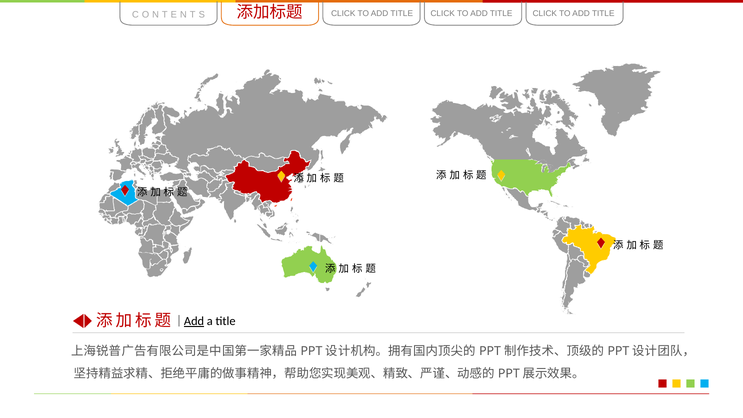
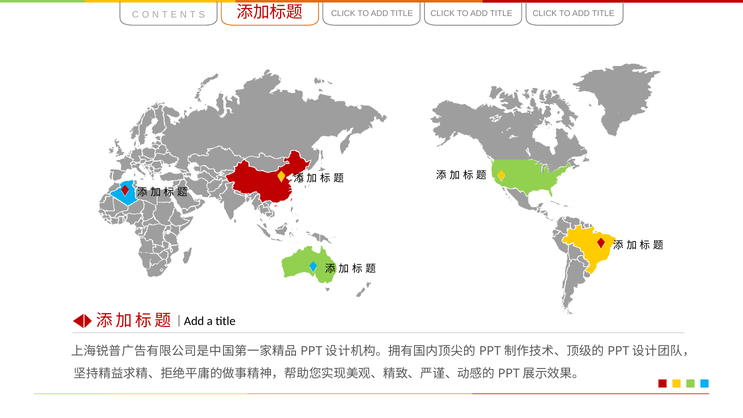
Add at (194, 321) underline: present -> none
